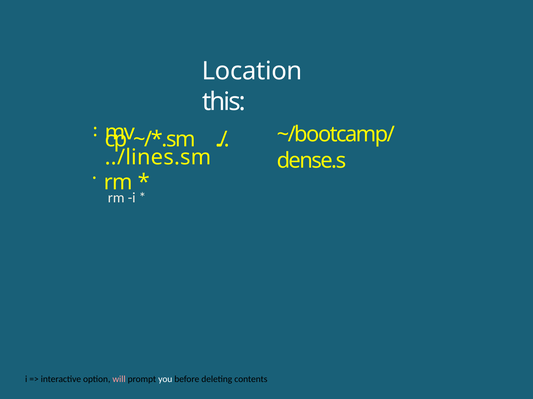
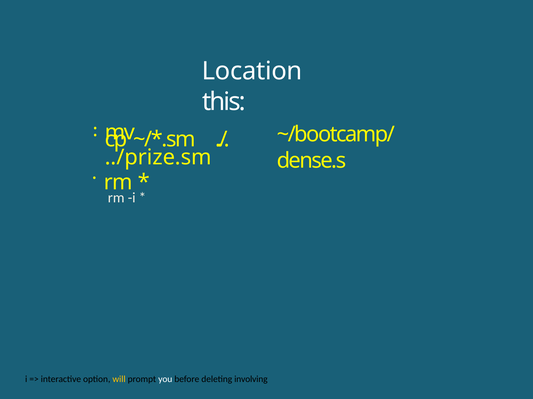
../lines.sm: ../lines.sm -> ../prize.sm
will colour: pink -> yellow
contents: contents -> involving
